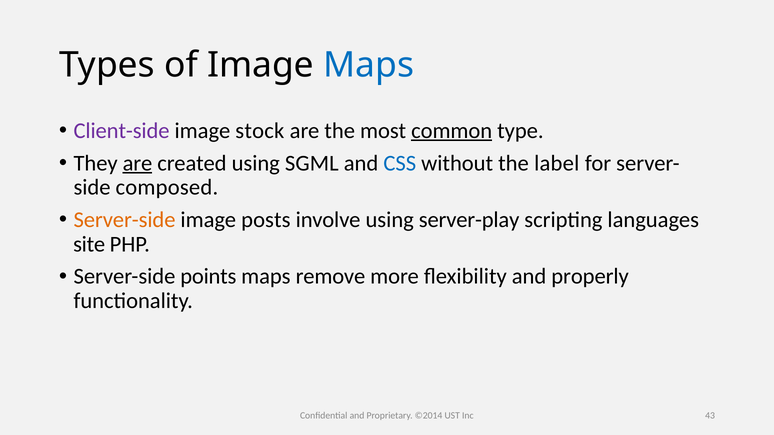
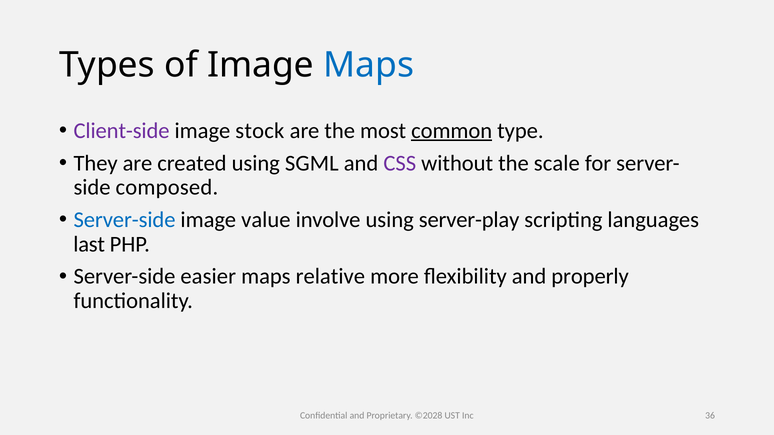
are at (137, 163) underline: present -> none
CSS colour: blue -> purple
label: label -> scale
Server-side at (125, 220) colour: orange -> blue
posts: posts -> value
site: site -> last
points: points -> easier
remove: remove -> relative
©2014: ©2014 -> ©2028
43: 43 -> 36
